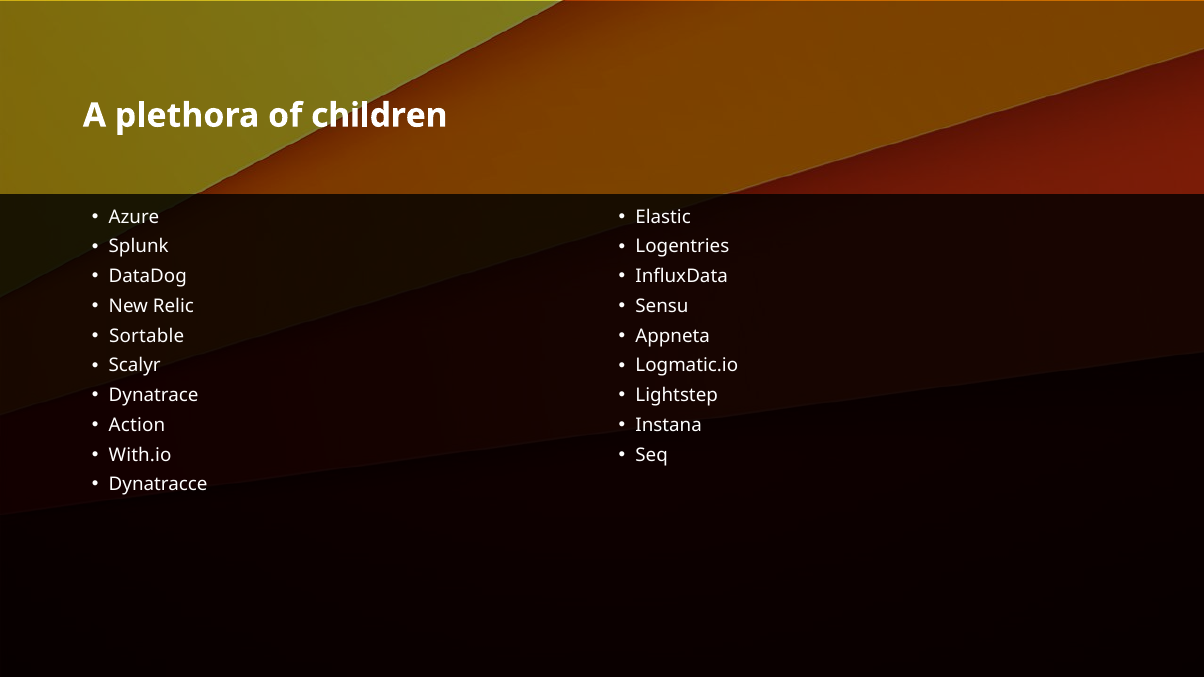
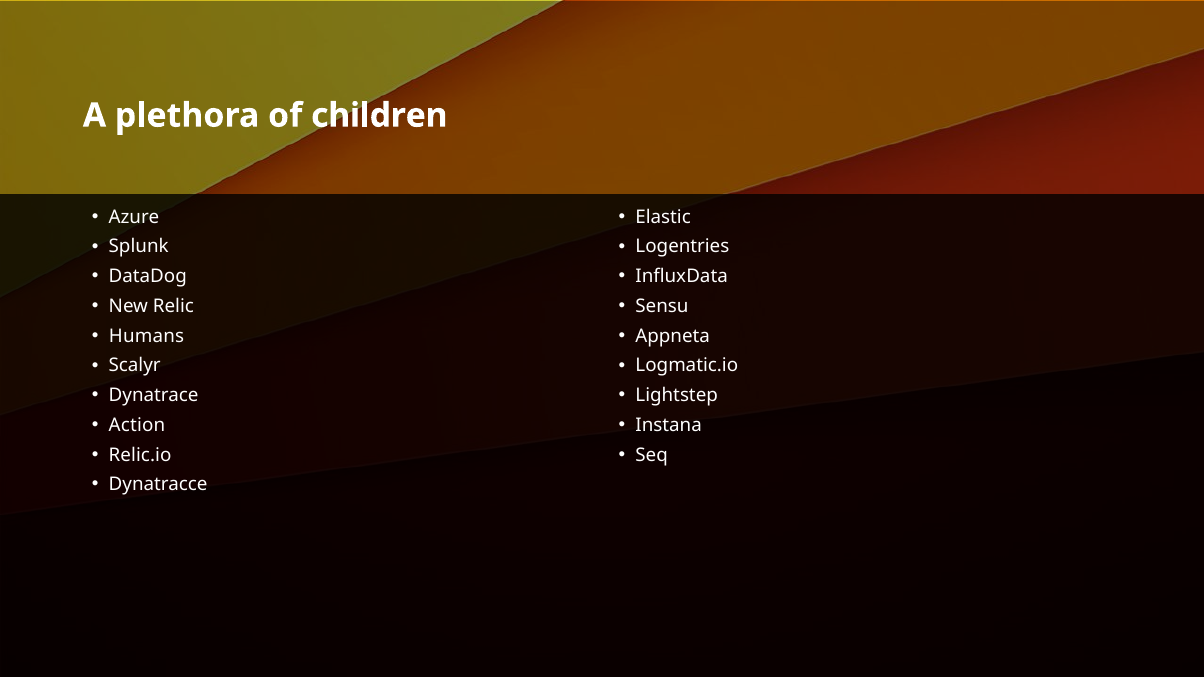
Sortable: Sortable -> Humans
With.io: With.io -> Relic.io
